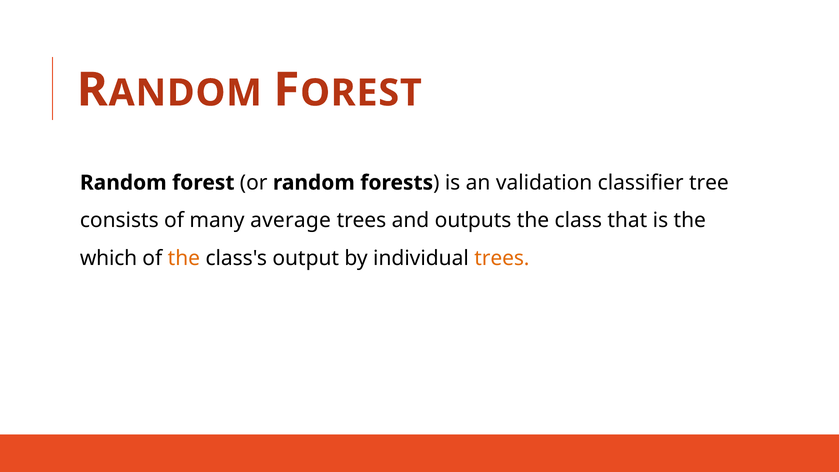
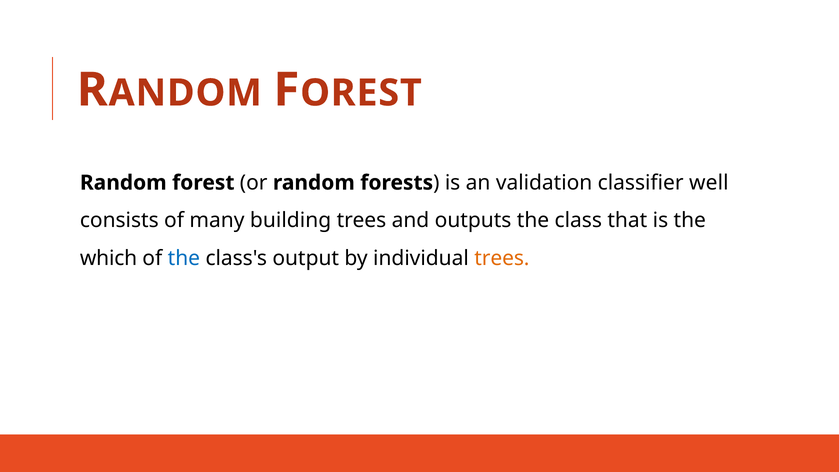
tree: tree -> well
average: average -> building
the at (184, 258) colour: orange -> blue
